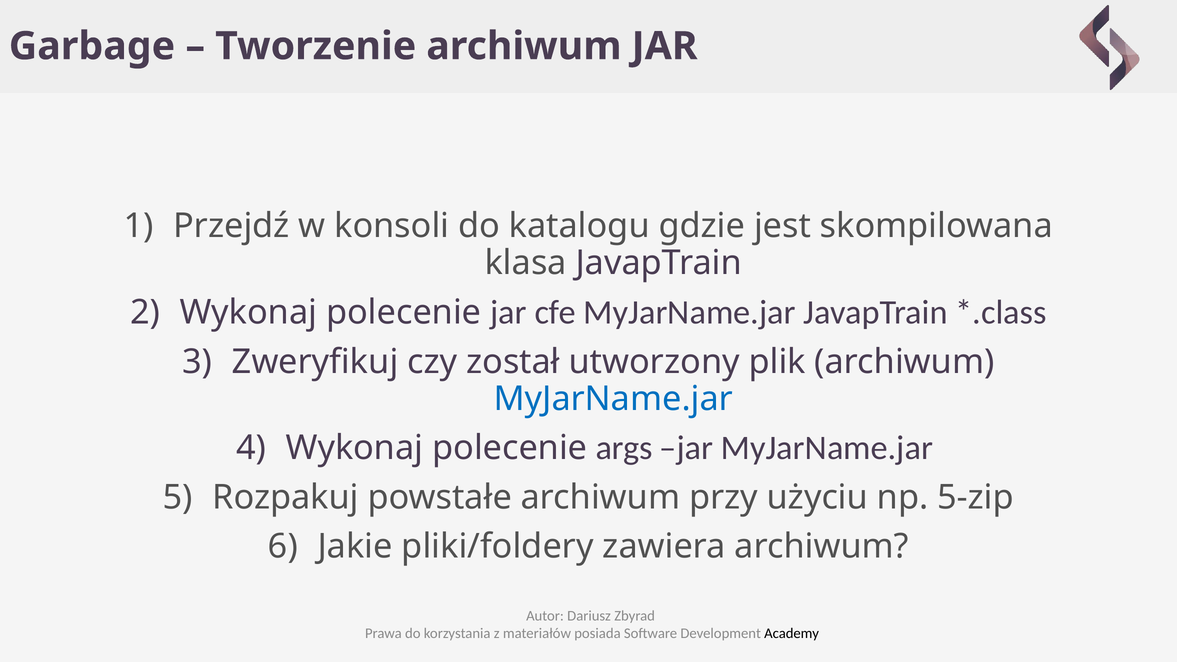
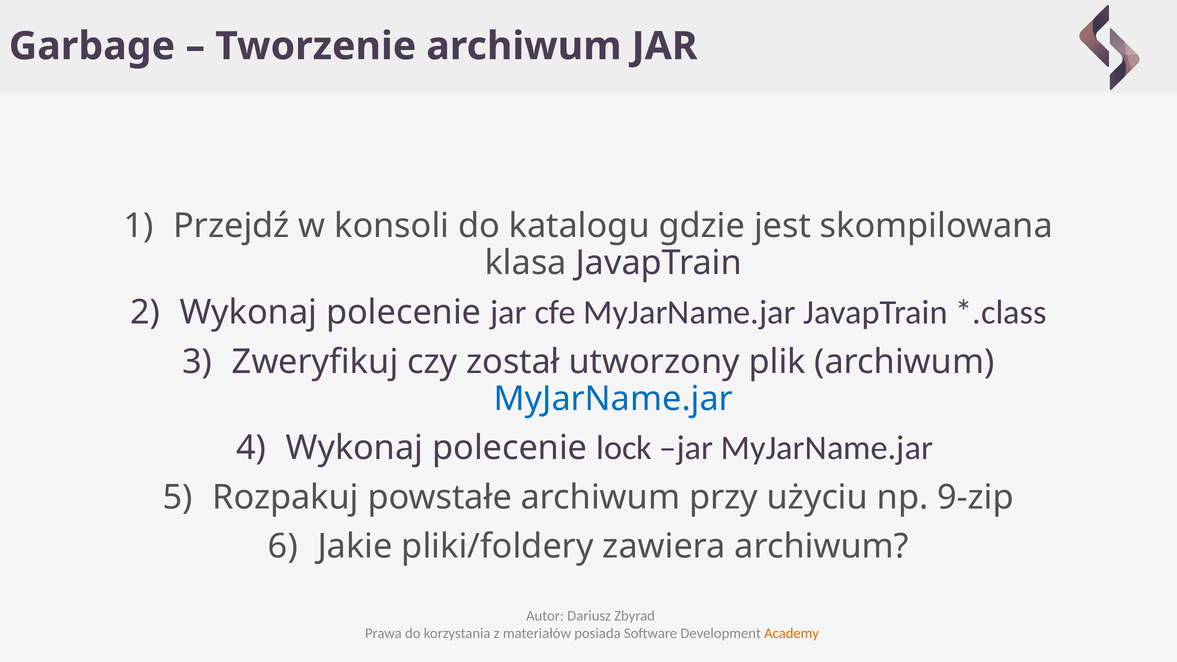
args: args -> lock
5-zip: 5-zip -> 9-zip
Academy colour: black -> orange
